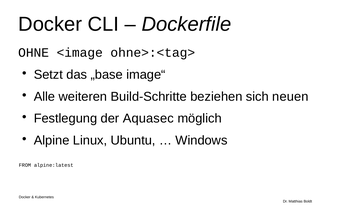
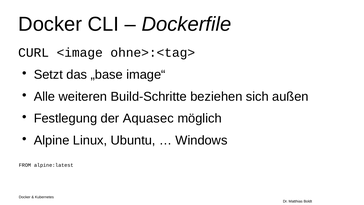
OHNE: OHNE -> CURL
neuen: neuen -> außen
